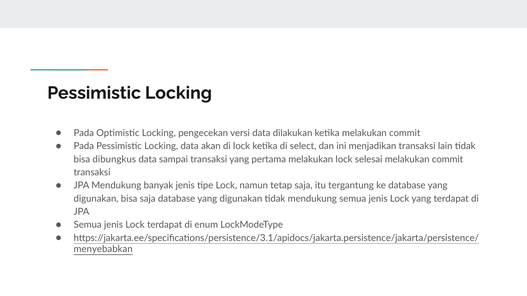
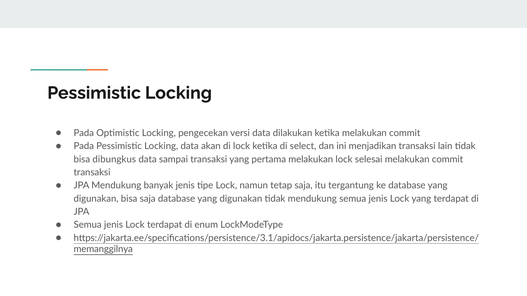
menyebabkan: menyebabkan -> memanggilnya
